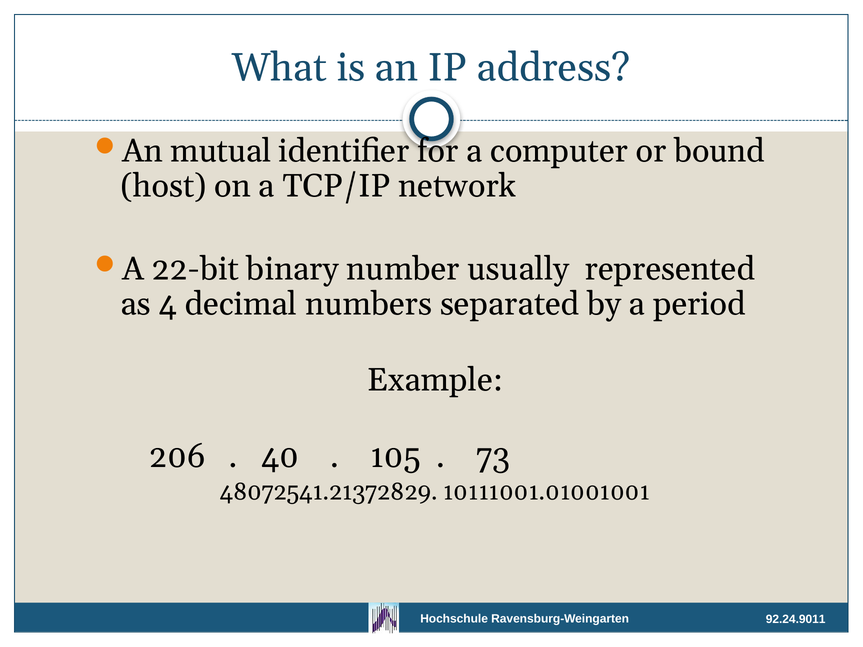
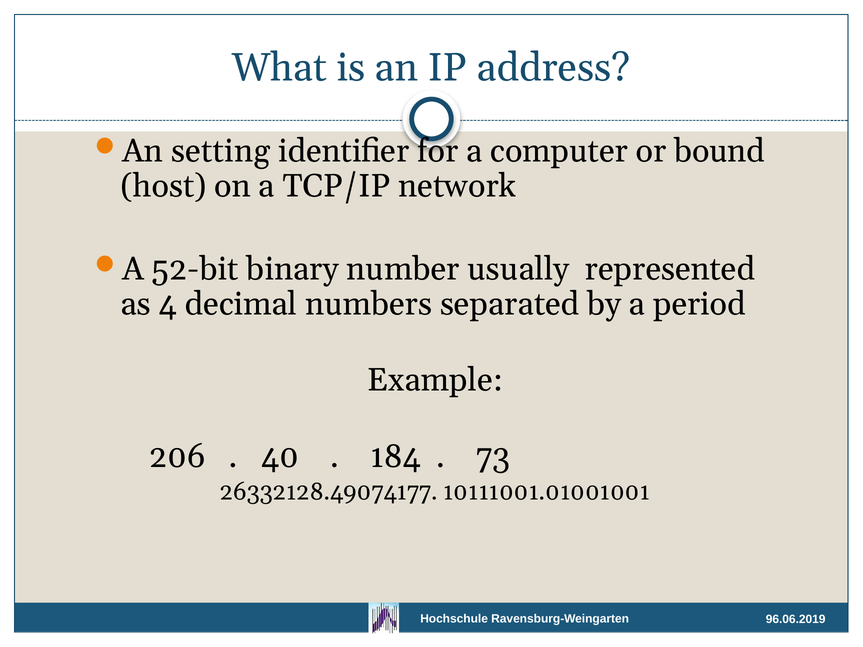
mutual: mutual -> setting
22-bit: 22-bit -> 52-bit
105: 105 -> 184
48072541.21372829: 48072541.21372829 -> 26332128.49074177
92.24.9011: 92.24.9011 -> 96.06.2019
